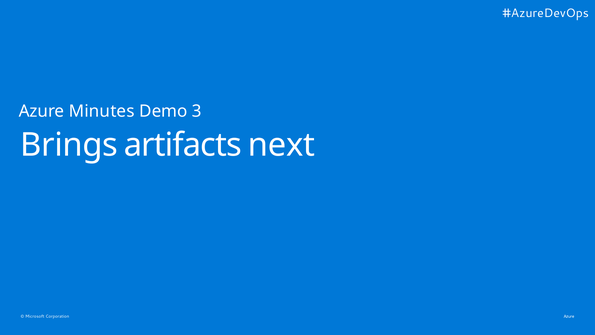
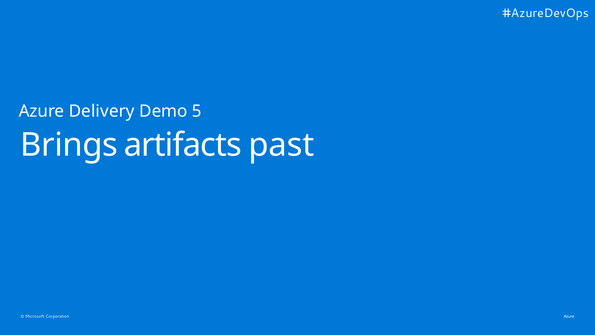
Minutes: Minutes -> Delivery
3: 3 -> 5
next: next -> past
